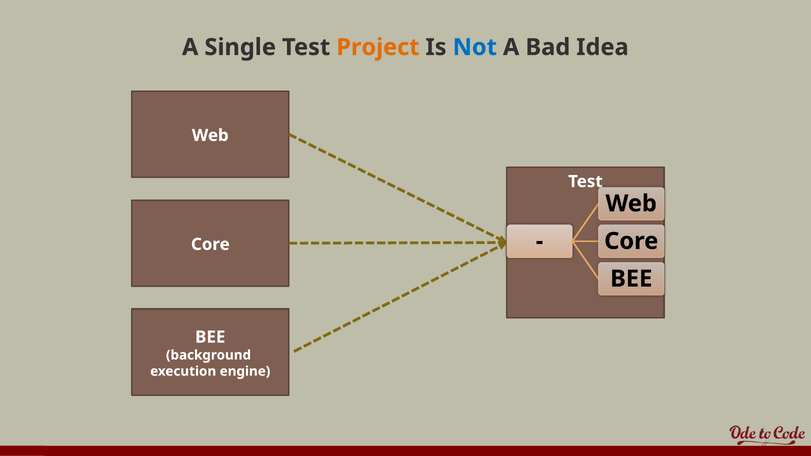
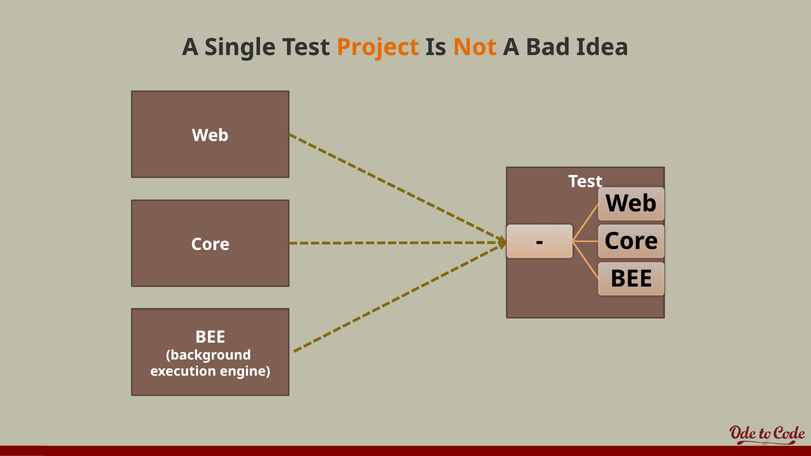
Not colour: blue -> orange
